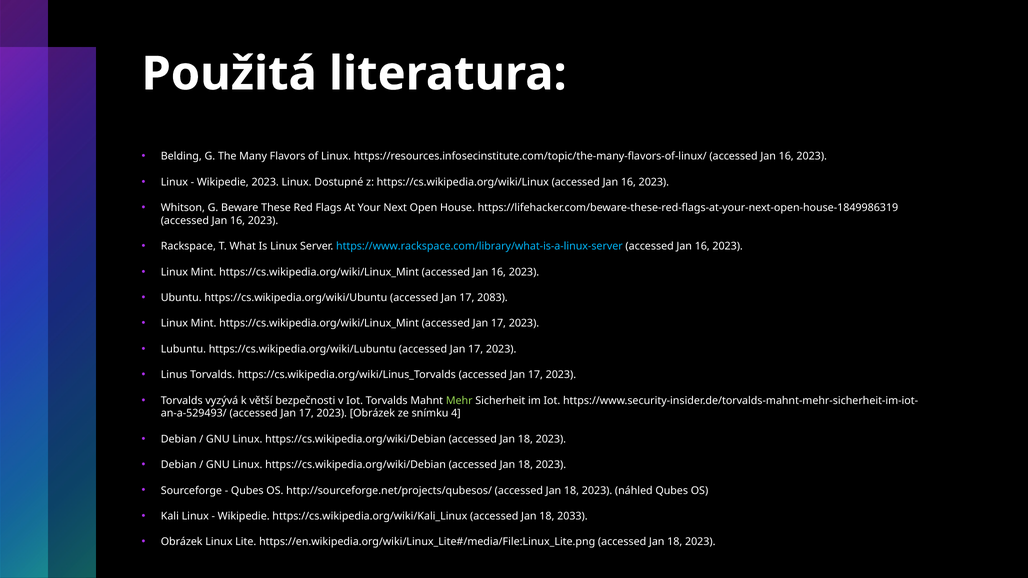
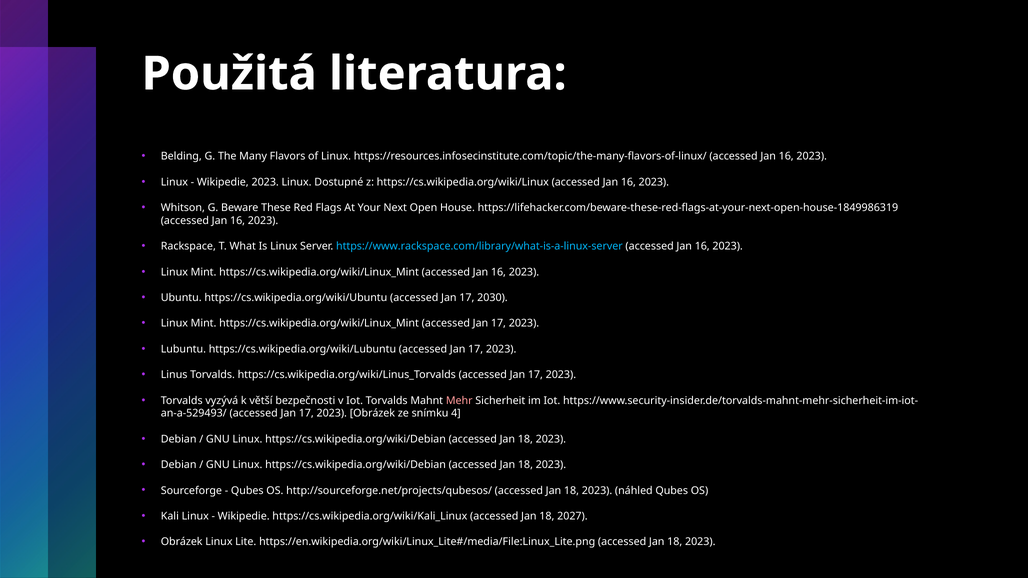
2083: 2083 -> 2030
Mehr colour: light green -> pink
2033: 2033 -> 2027
